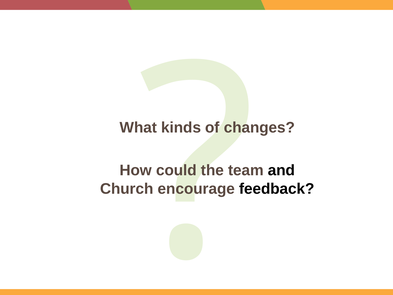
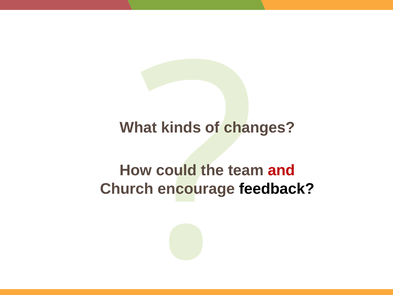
and colour: black -> red
